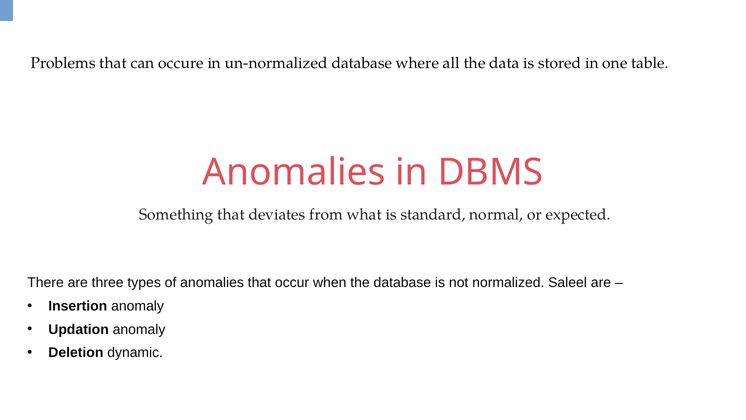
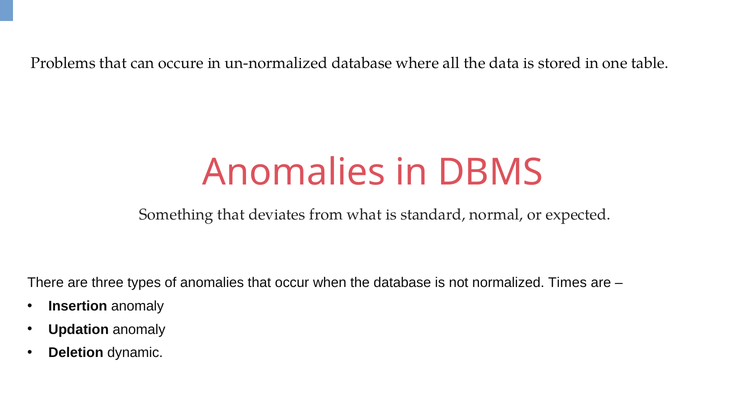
Saleel: Saleel -> Times
